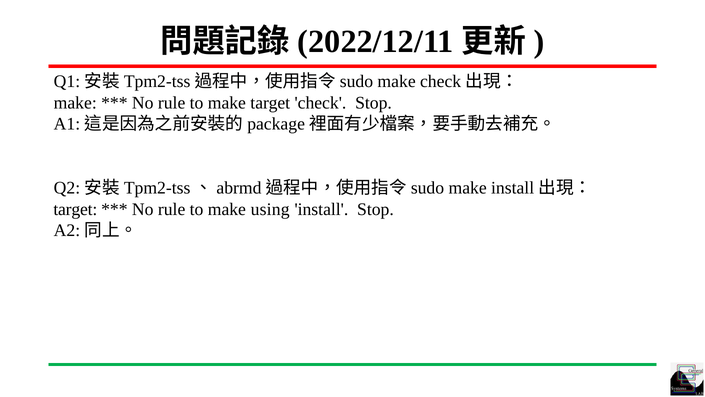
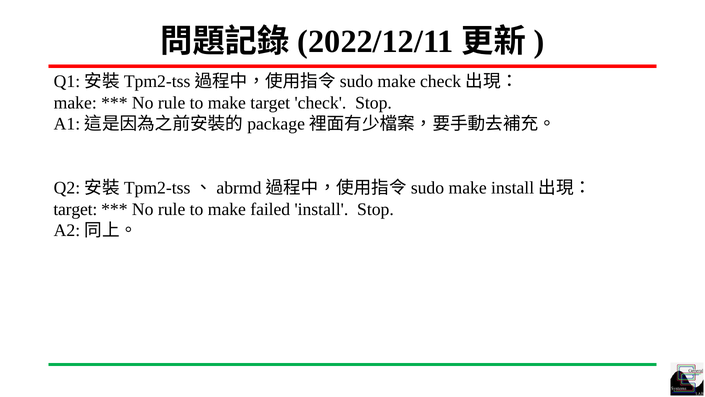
using: using -> failed
